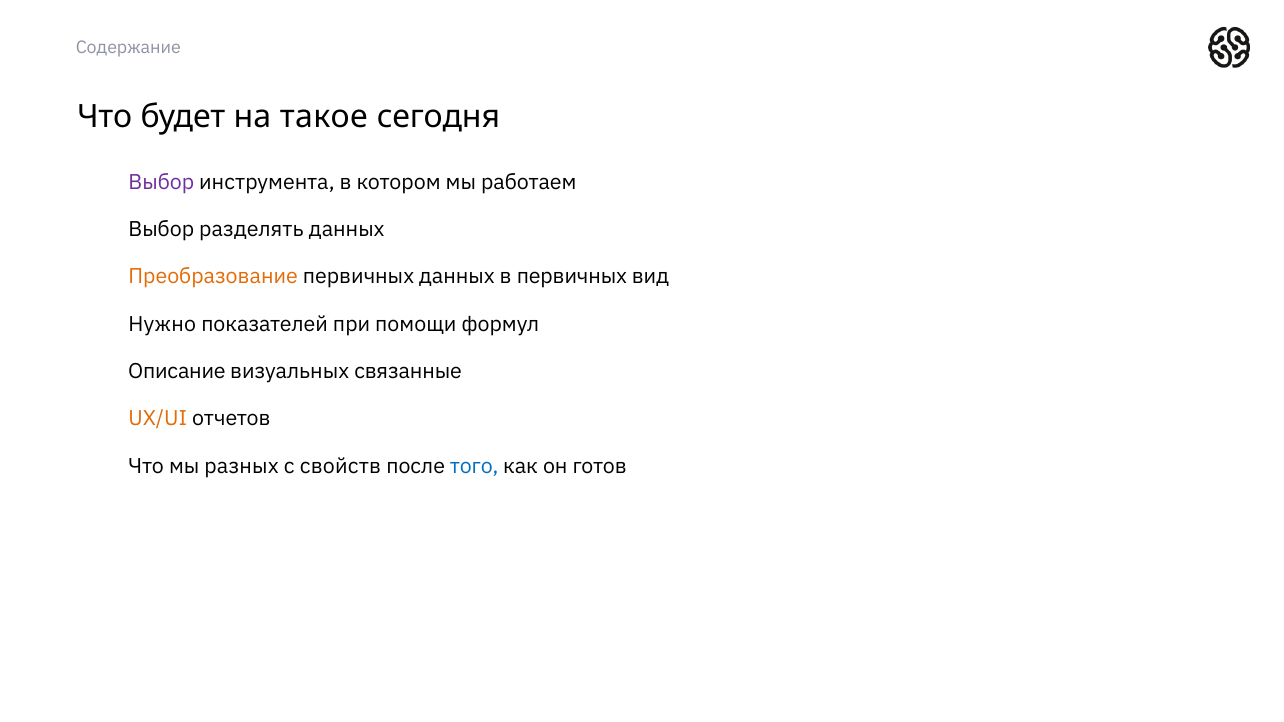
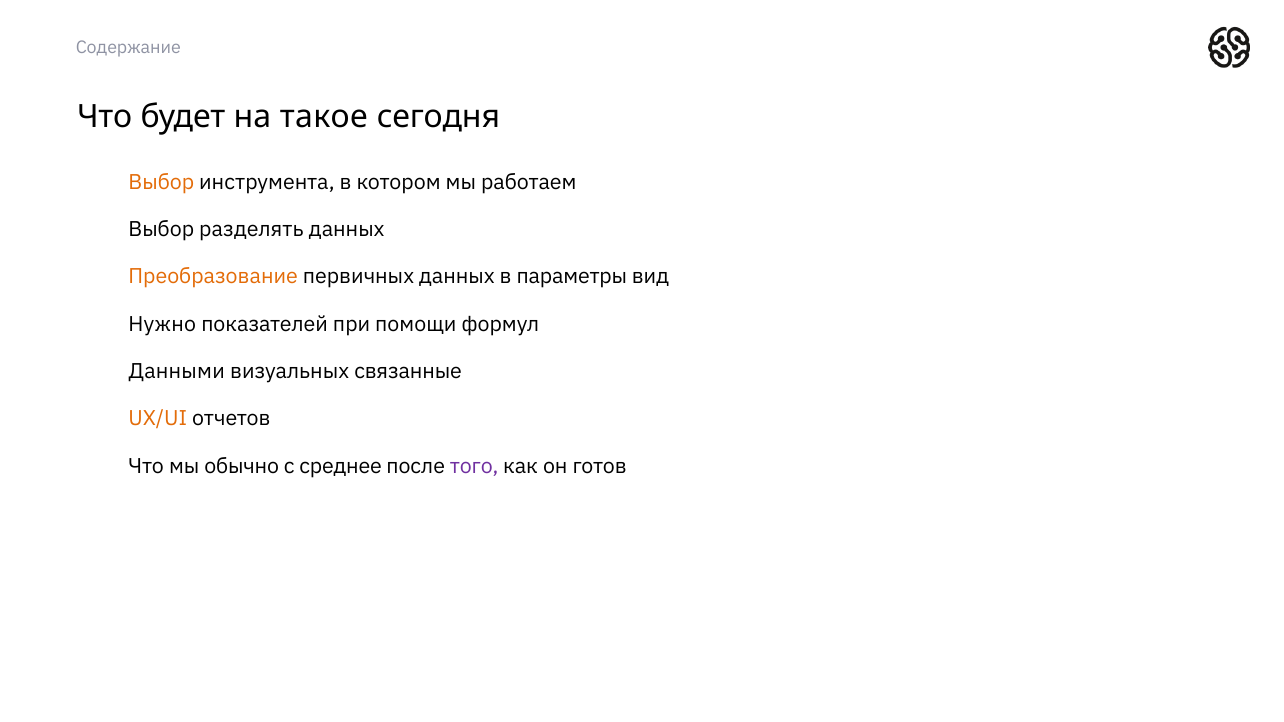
Выбор at (161, 182) colour: purple -> orange
в первичных: первичных -> параметры
Описание: Описание -> Данными
разных: разных -> обычно
свойств: свойств -> среднее
того colour: blue -> purple
